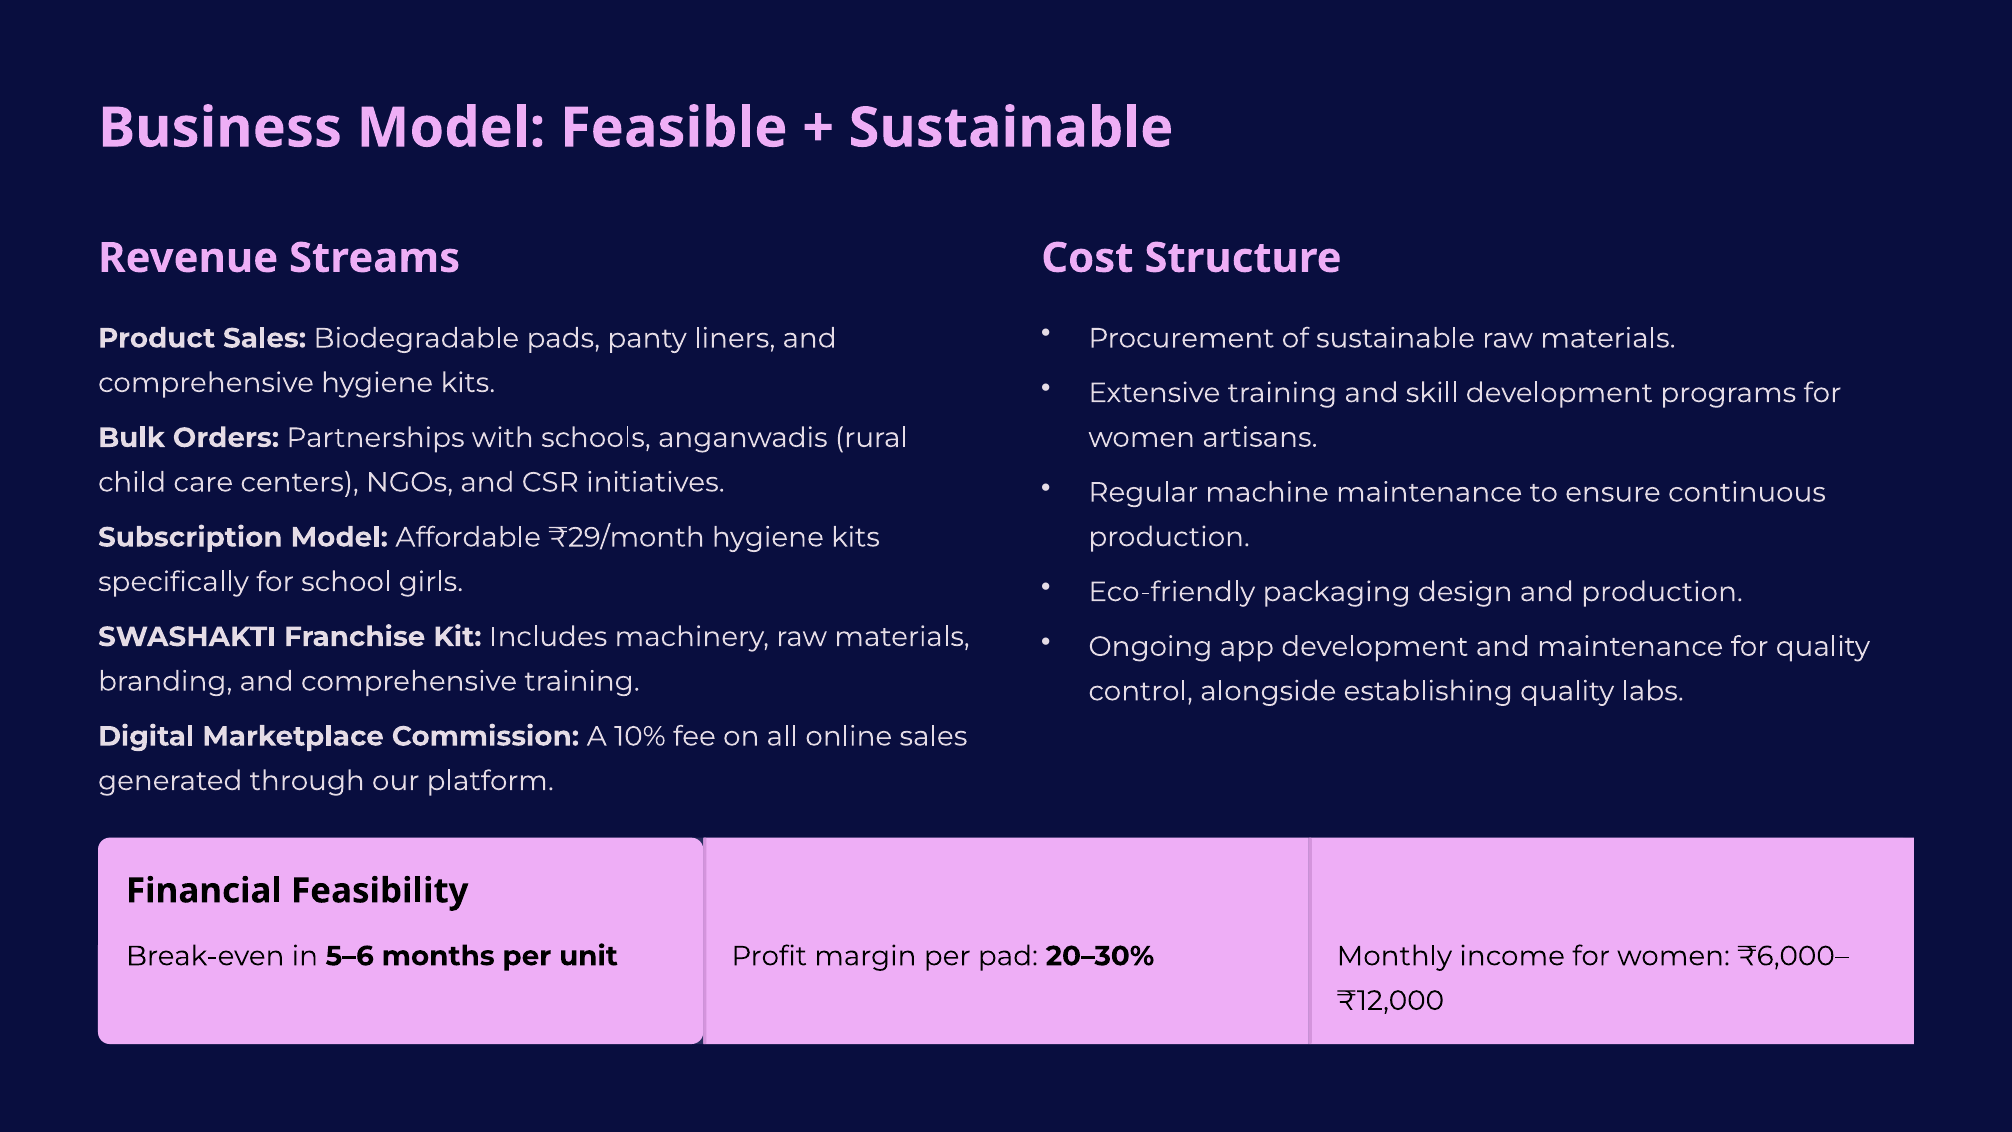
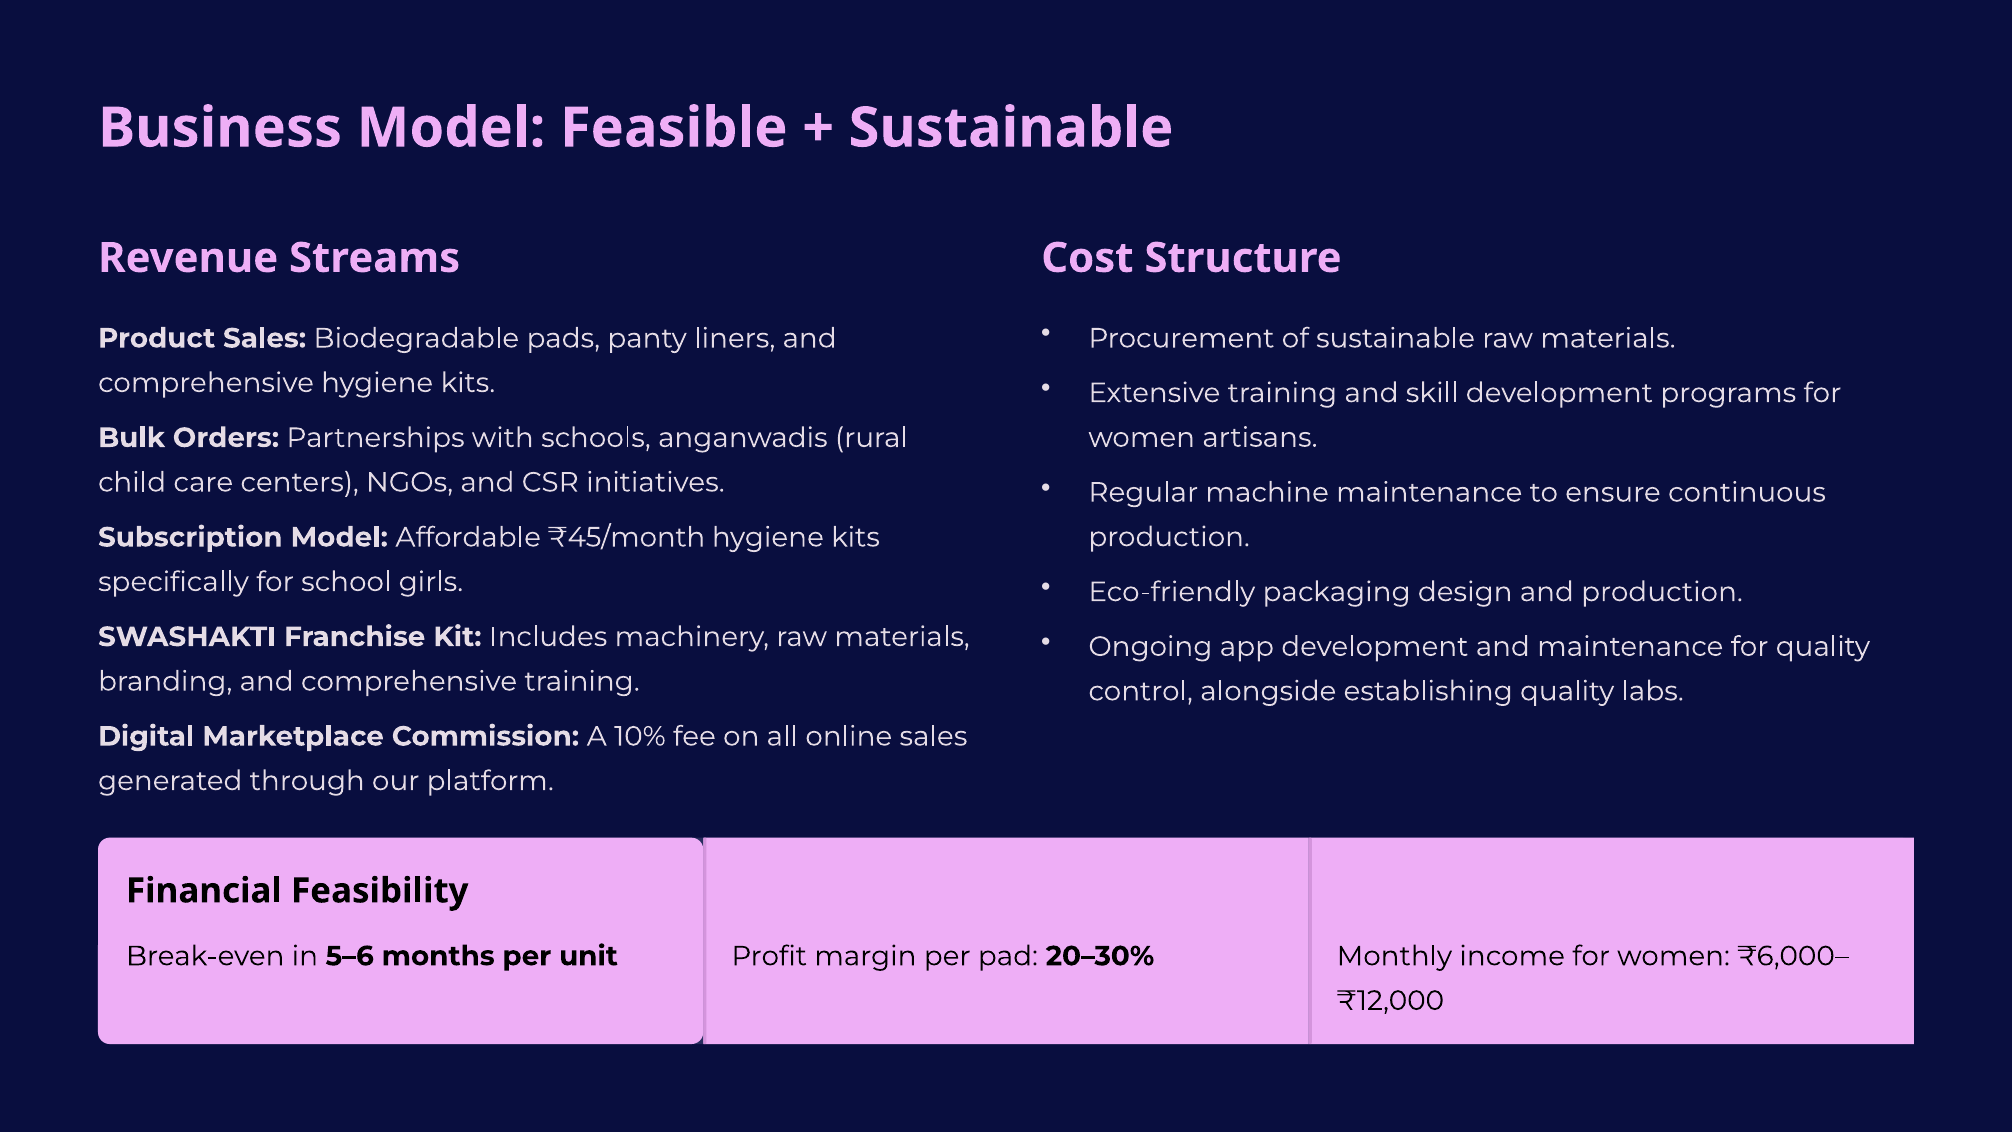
₹29/month: ₹29/month -> ₹45/month
